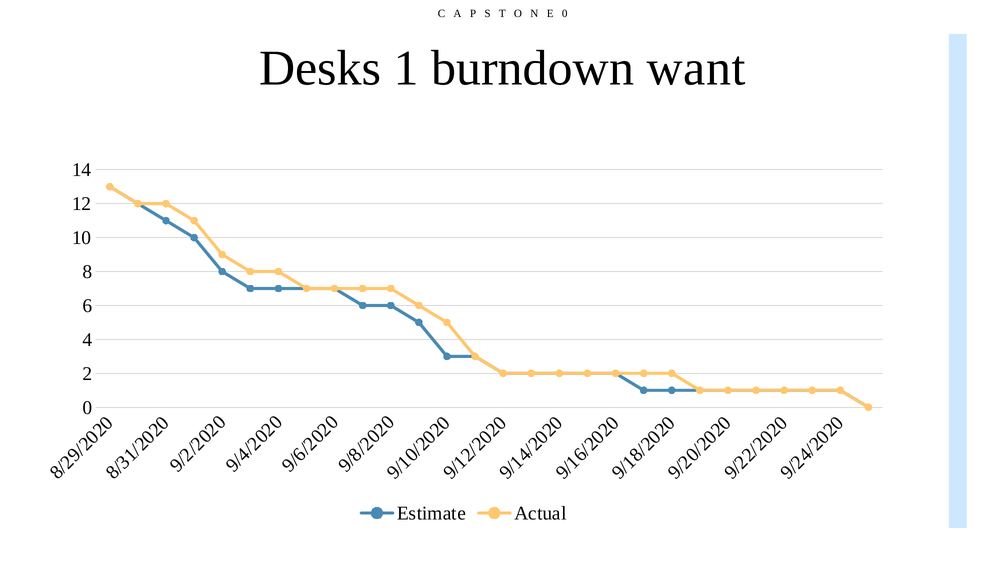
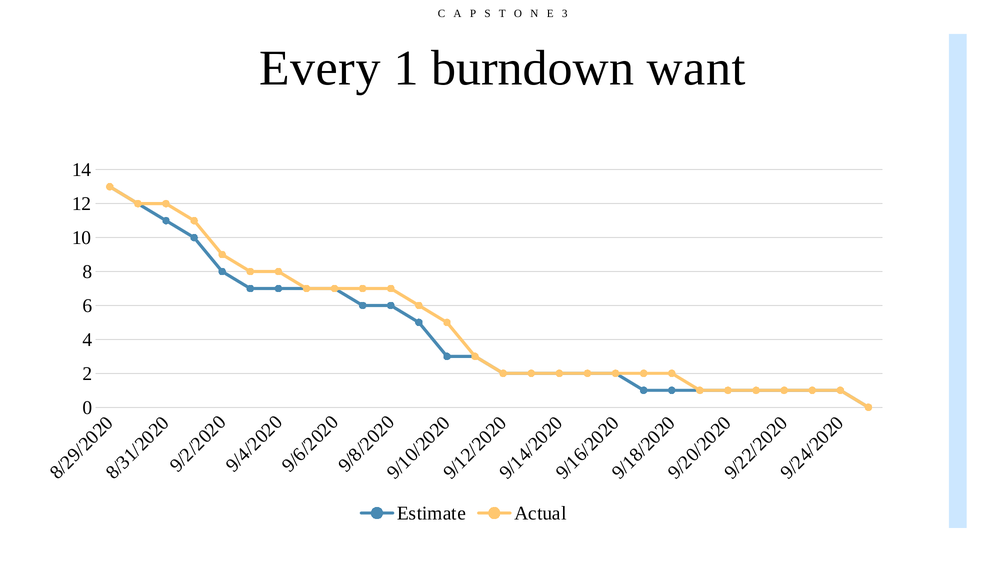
0 at (565, 13): 0 -> 3
Desks: Desks -> Every
